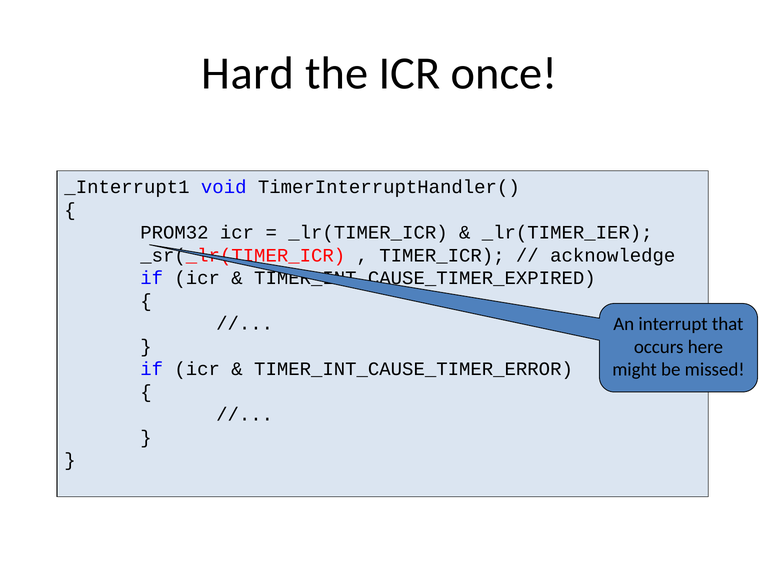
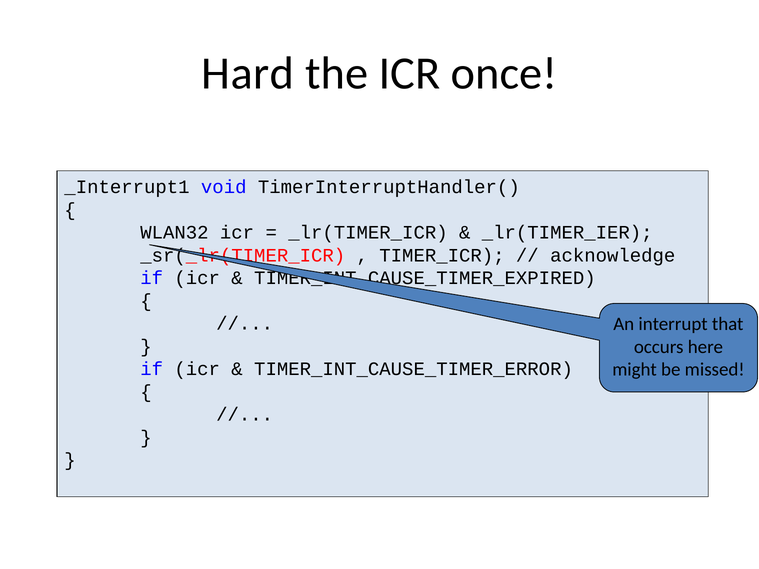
PROM32: PROM32 -> WLAN32
